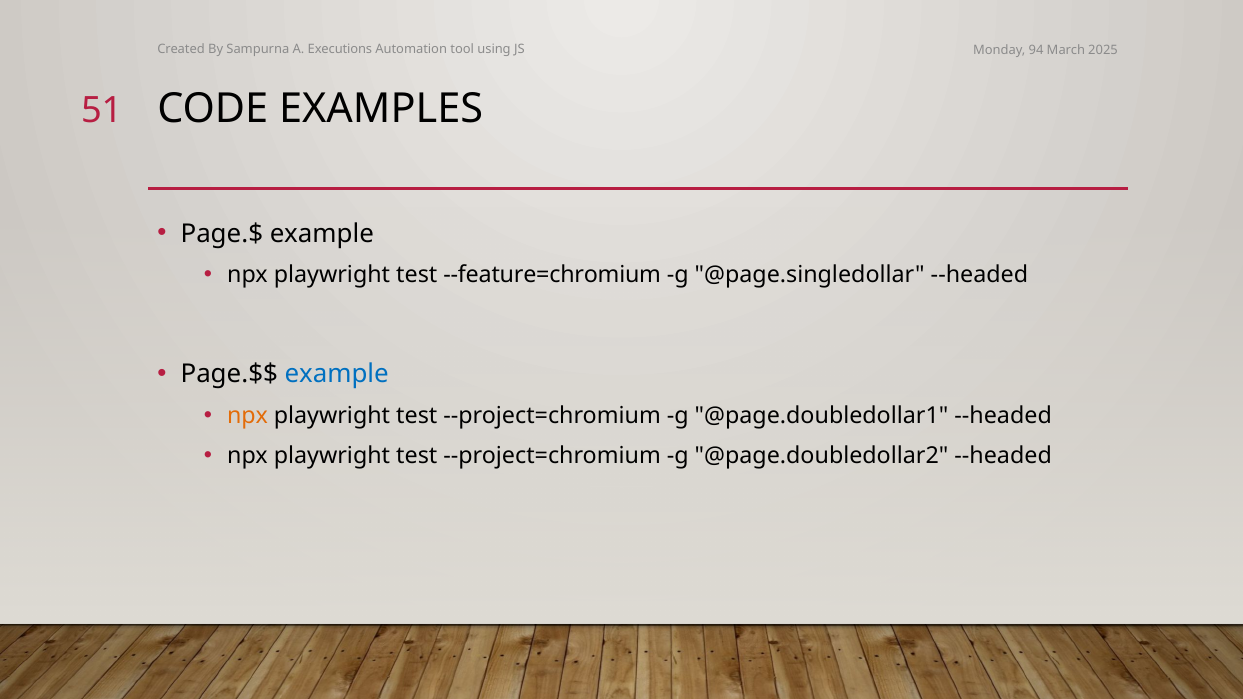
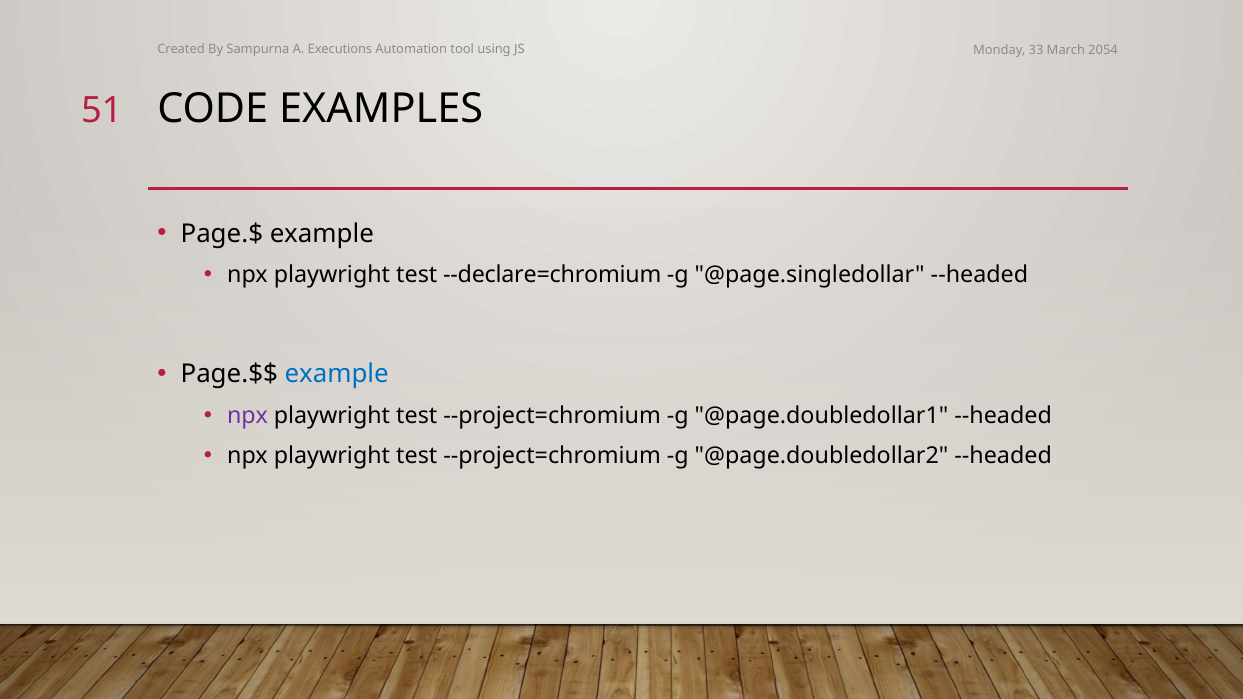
94: 94 -> 33
2025: 2025 -> 2054
--feature=chromium: --feature=chromium -> --declare=chromium
npx at (248, 416) colour: orange -> purple
